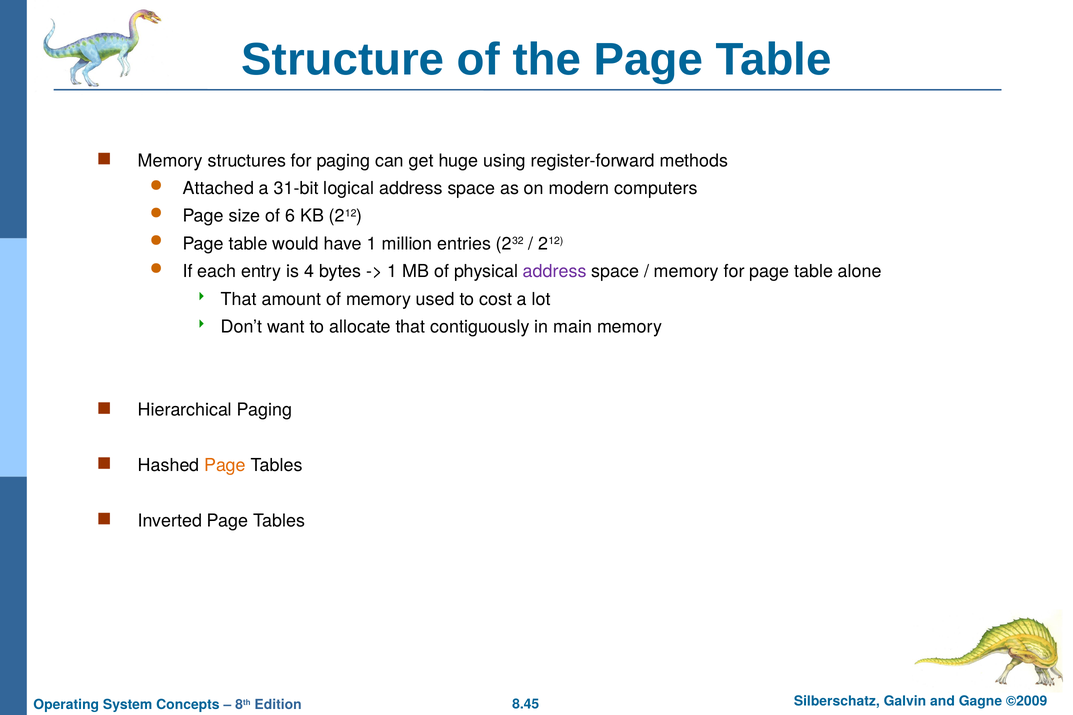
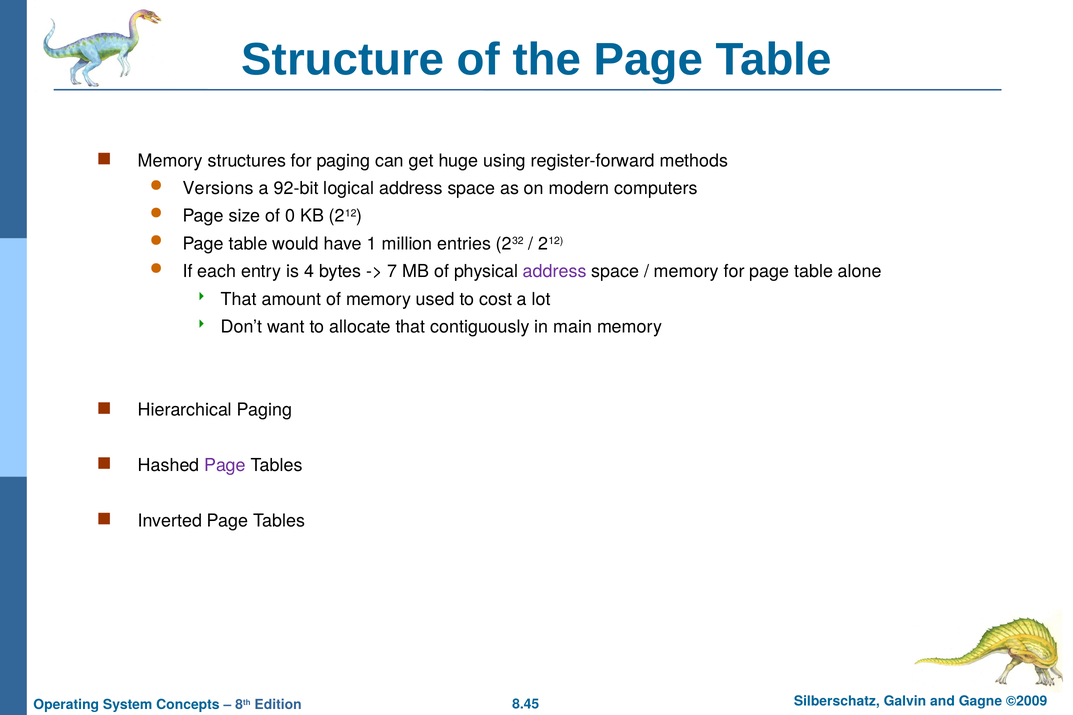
Attached: Attached -> Versions
31-bit: 31-bit -> 92-bit
6: 6 -> 0
1 at (392, 272): 1 -> 7
Page at (225, 466) colour: orange -> purple
